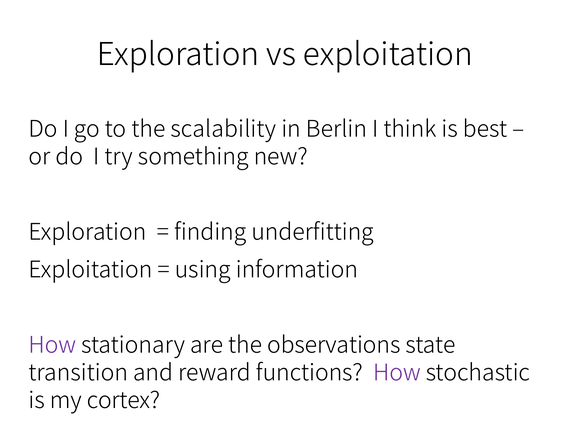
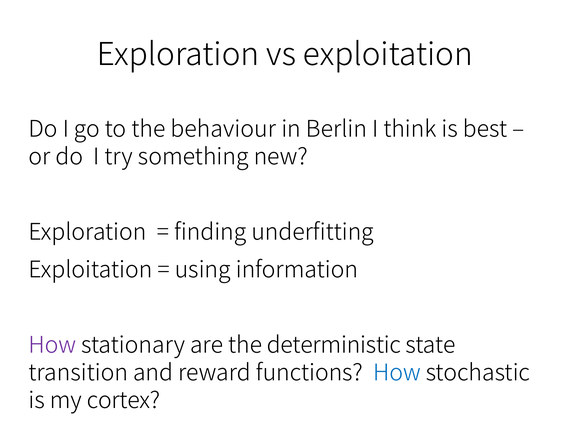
scalability: scalability -> behaviour
observations: observations -> deterministic
How at (397, 373) colour: purple -> blue
